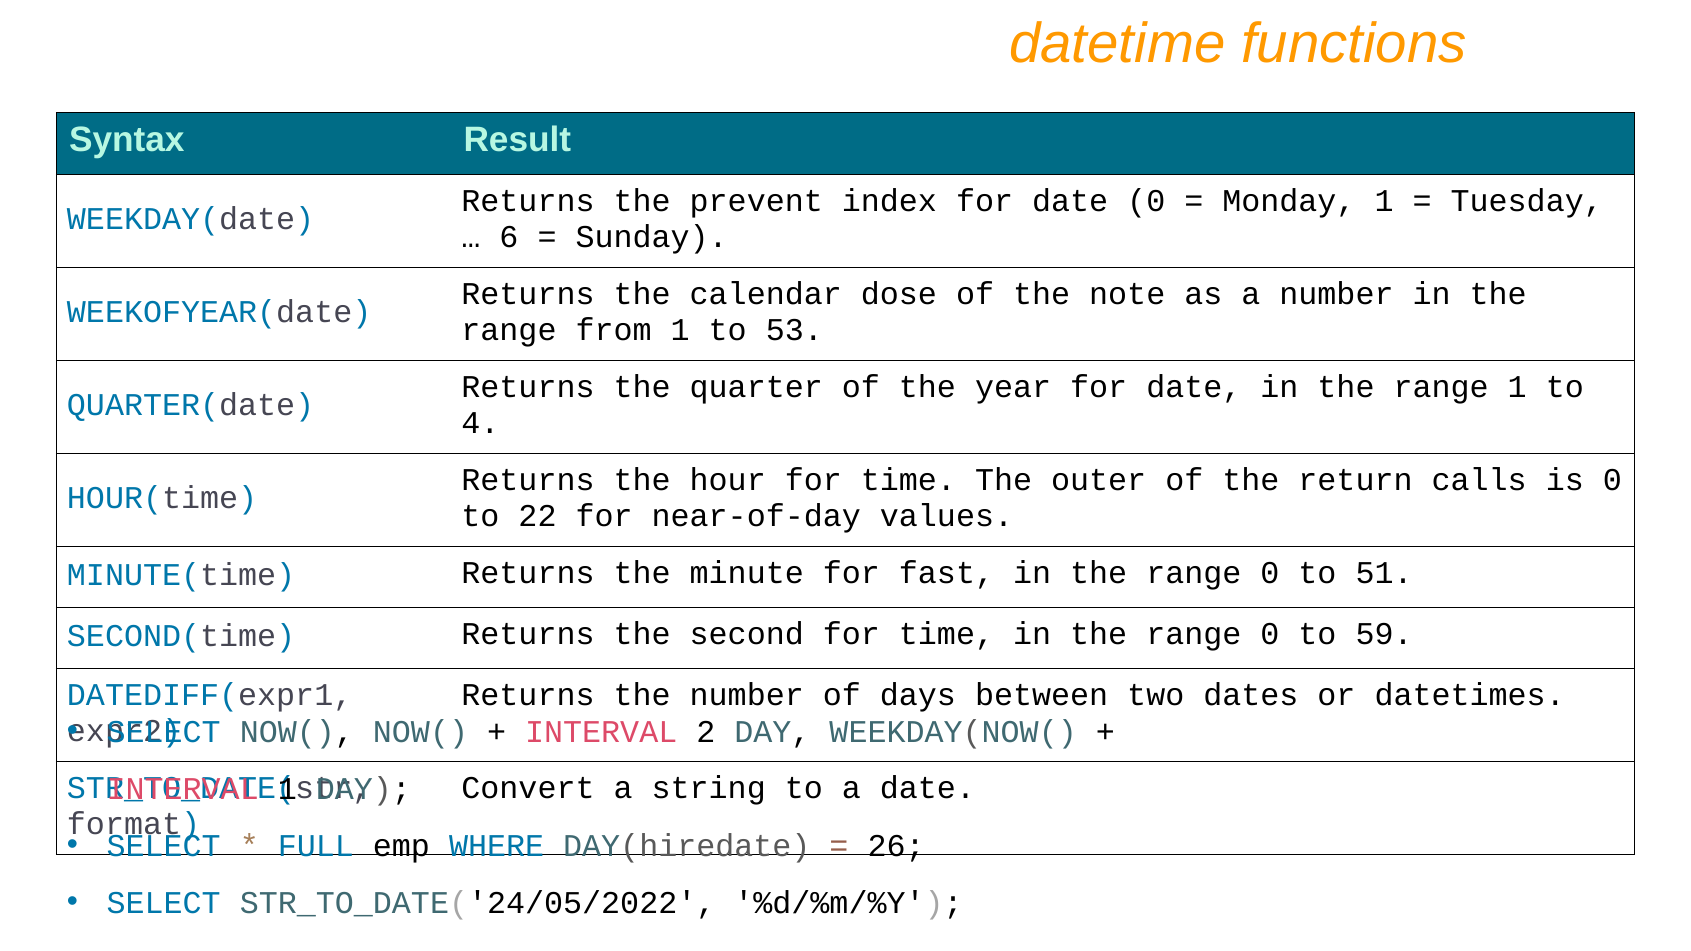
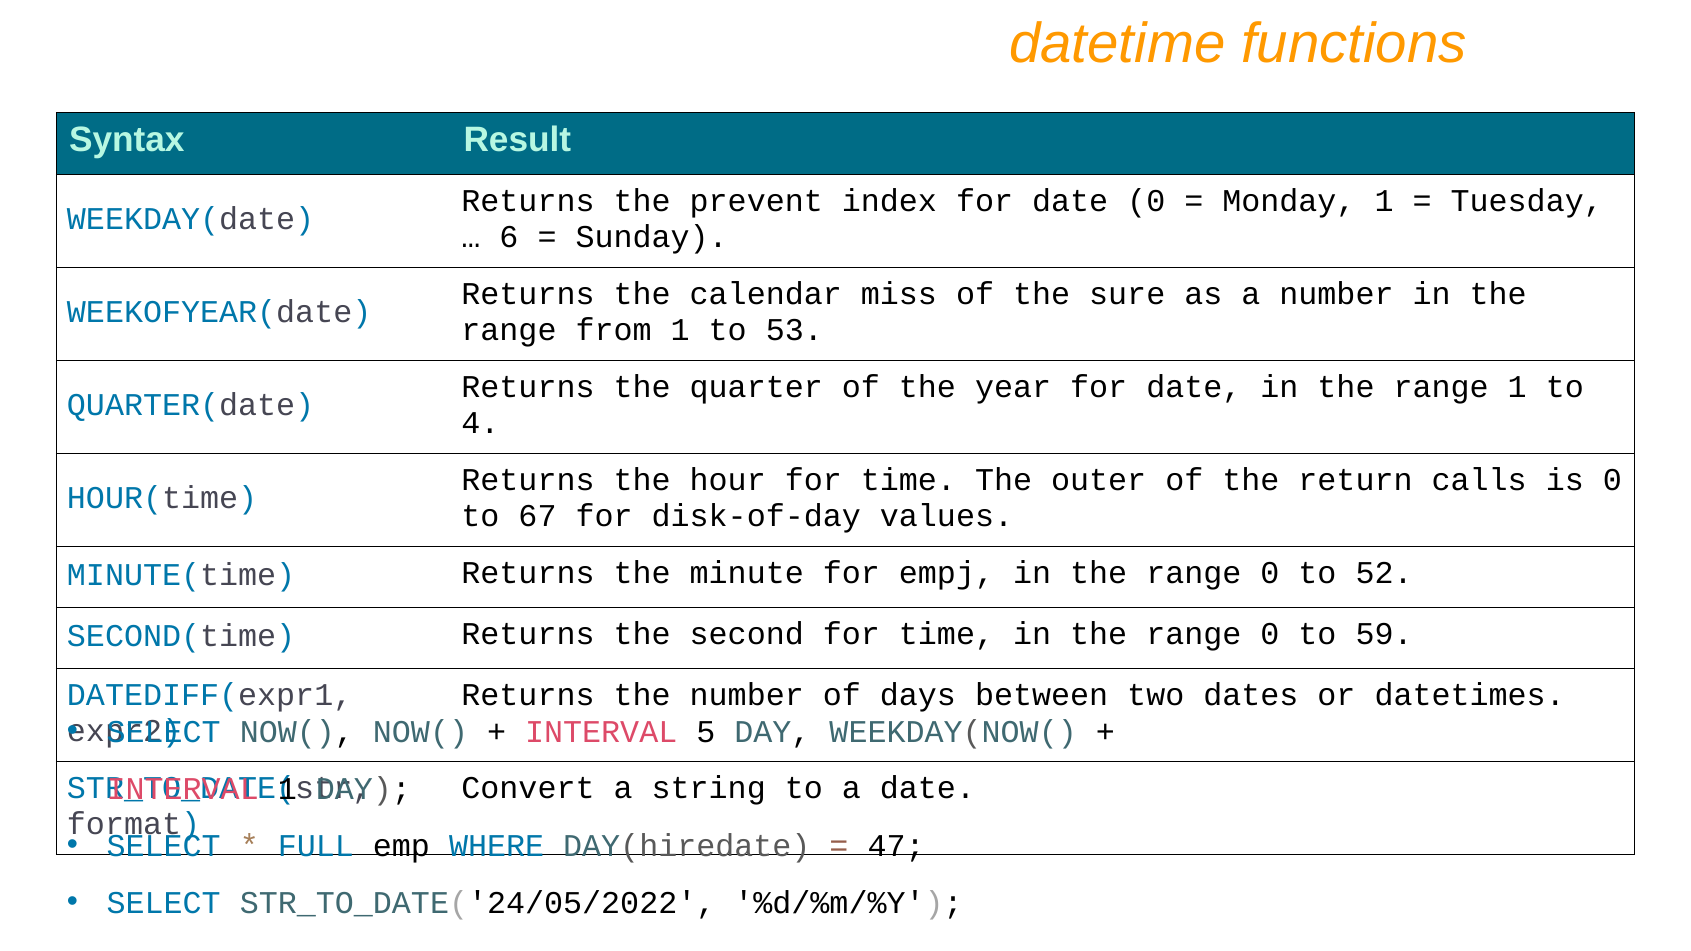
dose: dose -> miss
note: note -> sure
22: 22 -> 67
near-of-day: near-of-day -> disk-of-day
fast: fast -> empj
51: 51 -> 52
2: 2 -> 5
26: 26 -> 47
